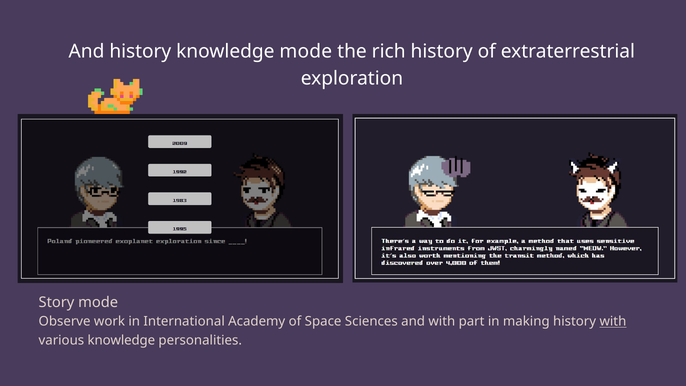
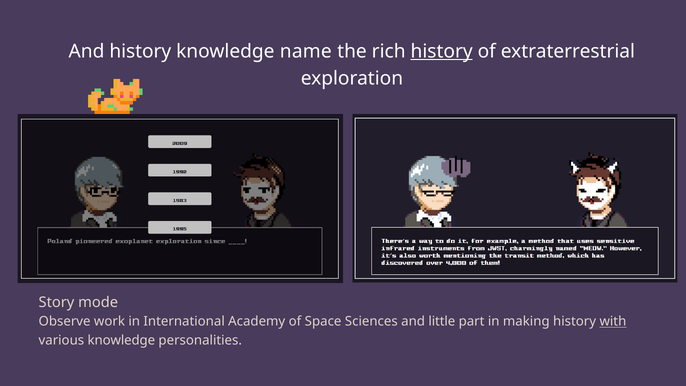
knowledge mode: mode -> name
history at (442, 51) underline: none -> present
and with: with -> little
